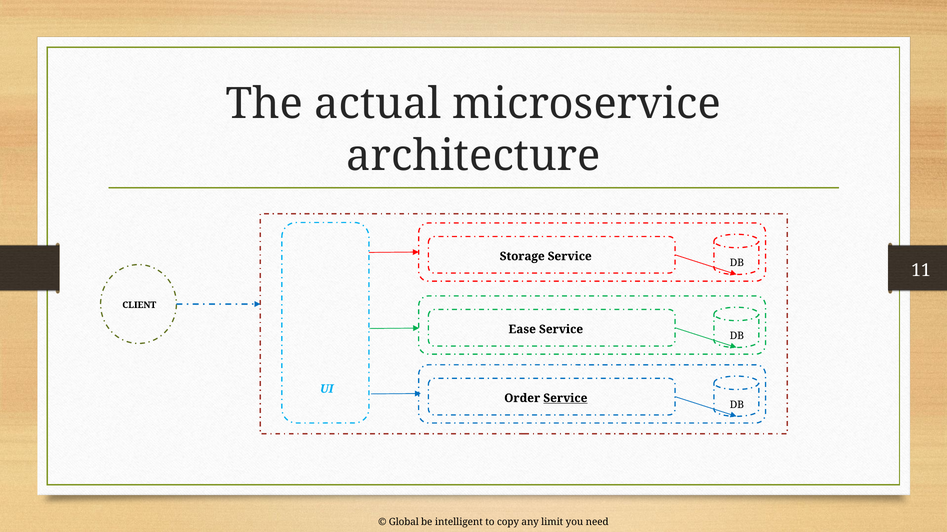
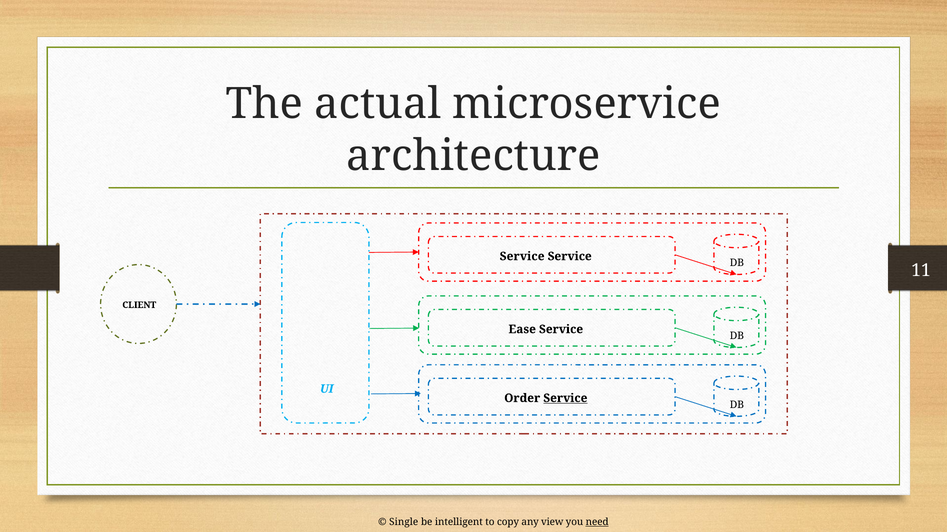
Storage at (522, 257): Storage -> Service
Global: Global -> Single
limit: limit -> view
need underline: none -> present
